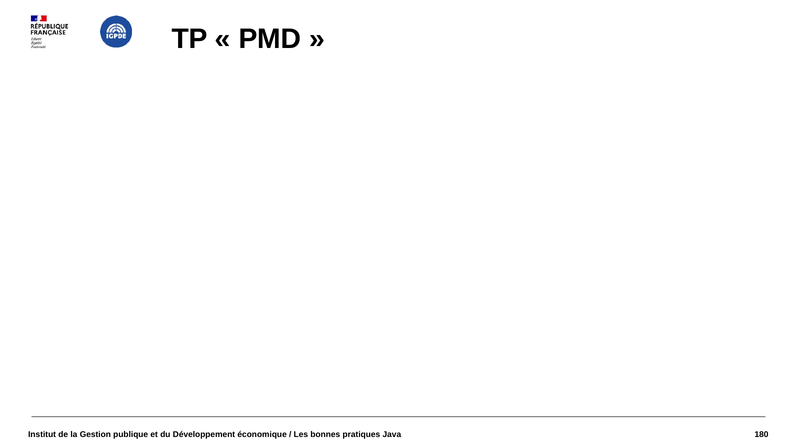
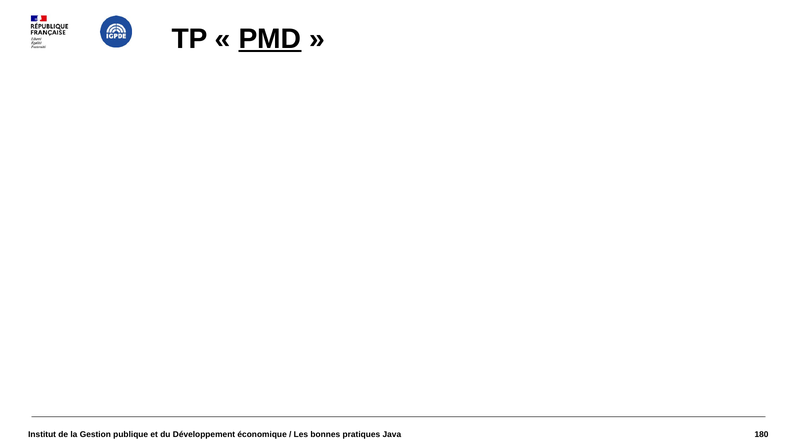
PMD underline: none -> present
